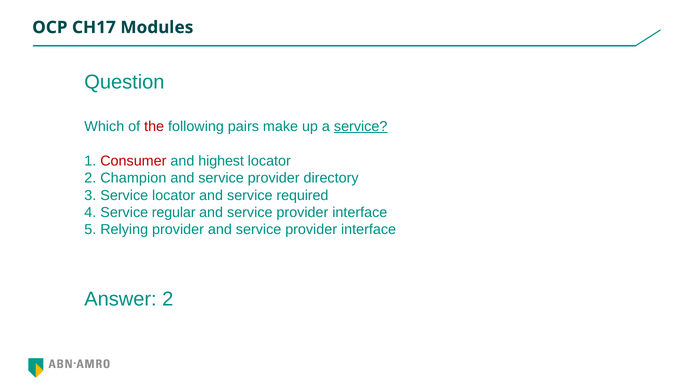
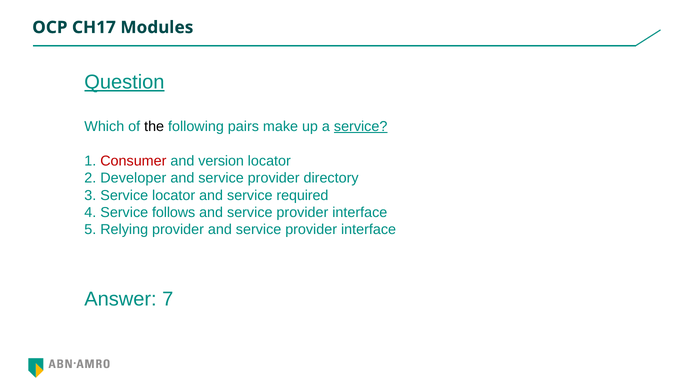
Question underline: none -> present
the colour: red -> black
highest: highest -> version
Champion: Champion -> Developer
regular: regular -> follows
Answer 2: 2 -> 7
